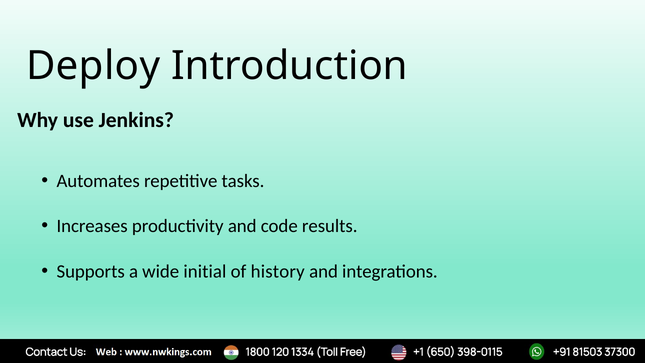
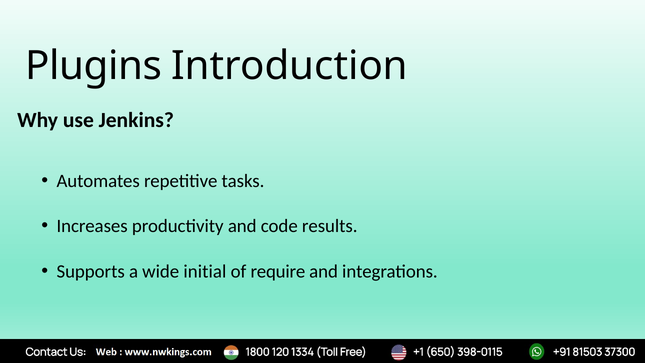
Deploy: Deploy -> Plugins
history: history -> require
